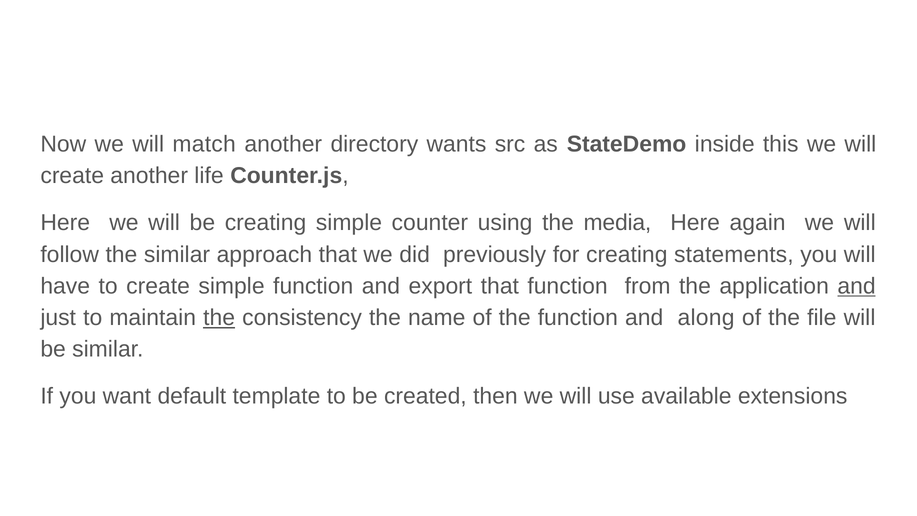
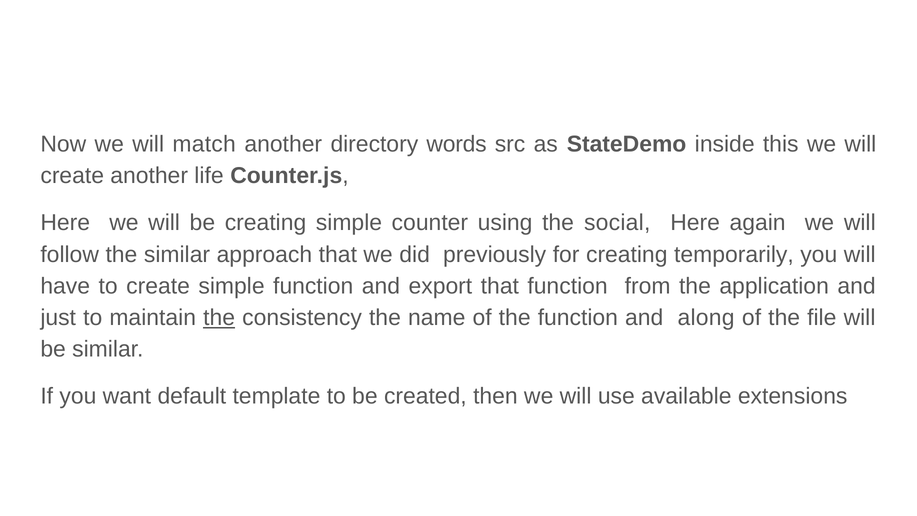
wants: wants -> words
media: media -> social
statements: statements -> temporarily
and at (857, 286) underline: present -> none
